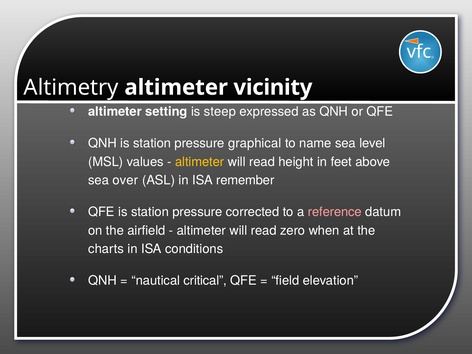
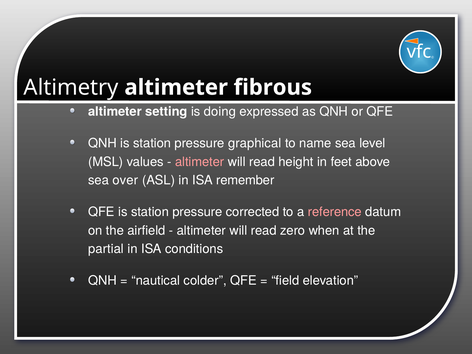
vicinity: vicinity -> fibrous
steep: steep -> doing
altimeter at (200, 162) colour: yellow -> pink
charts: charts -> partial
critical: critical -> colder
